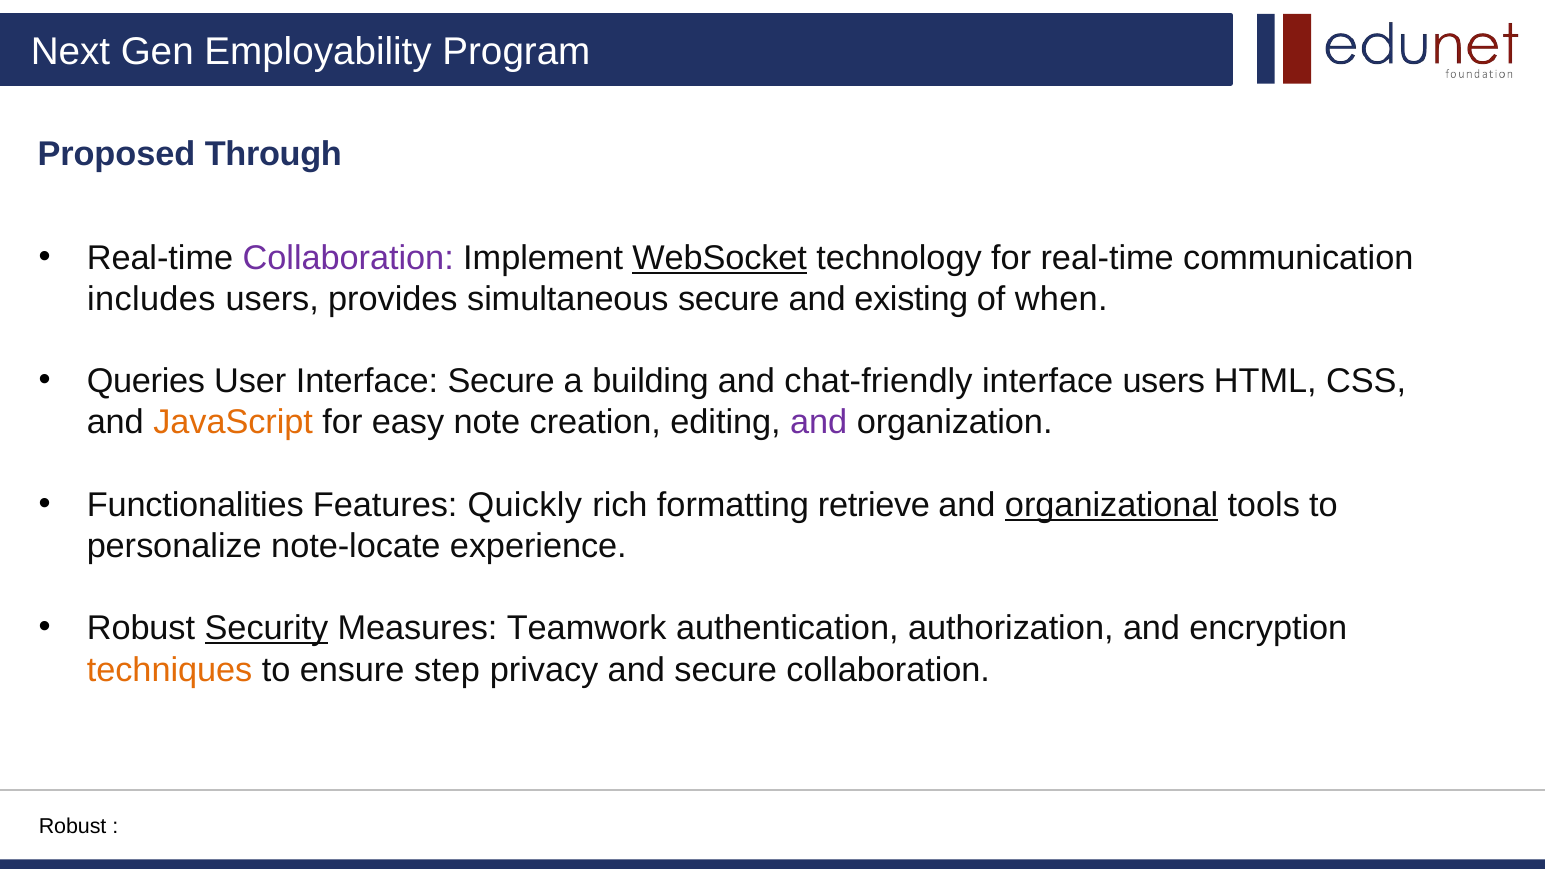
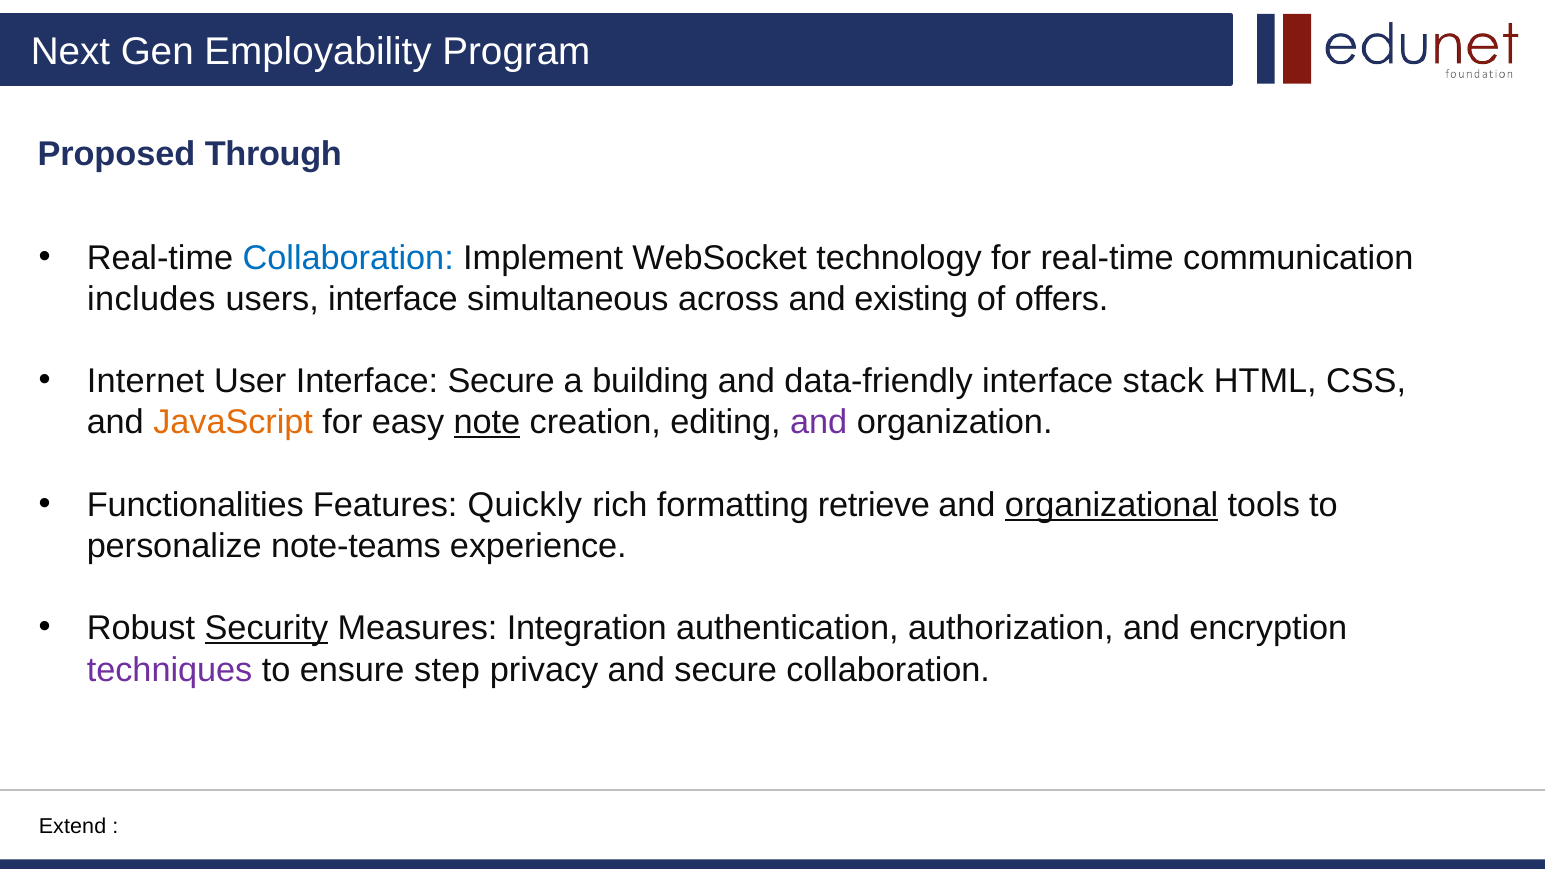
Collaboration at (348, 258) colour: purple -> blue
WebSocket underline: present -> none
users provides: provides -> interface
simultaneous secure: secure -> across
when: when -> offers
Queries: Queries -> Internet
chat-friendly: chat-friendly -> data-friendly
interface users: users -> stack
note underline: none -> present
note-locate: note-locate -> note-teams
Teamwork: Teamwork -> Integration
techniques colour: orange -> purple
Robust at (73, 826): Robust -> Extend
